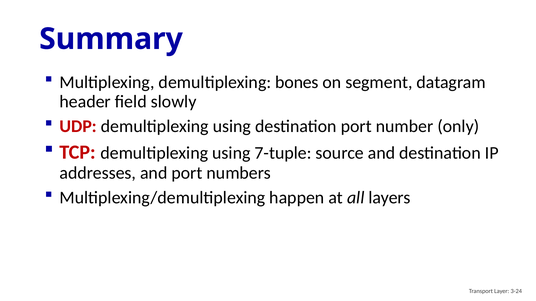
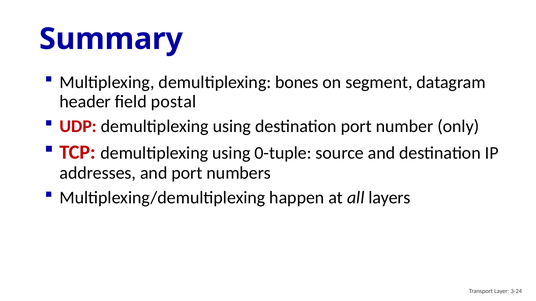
slowly: slowly -> postal
7-tuple: 7-tuple -> 0-tuple
